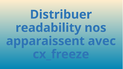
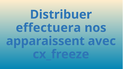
readability: readability -> effectuera
